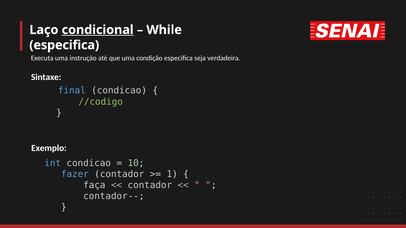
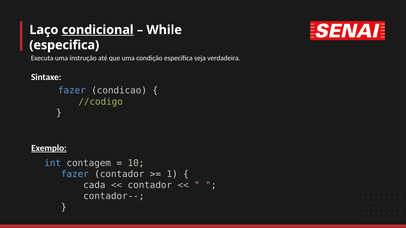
final at (72, 91): final -> fazer
Exemplo underline: none -> present
int condicao: condicao -> contagem
faça: faça -> cada
